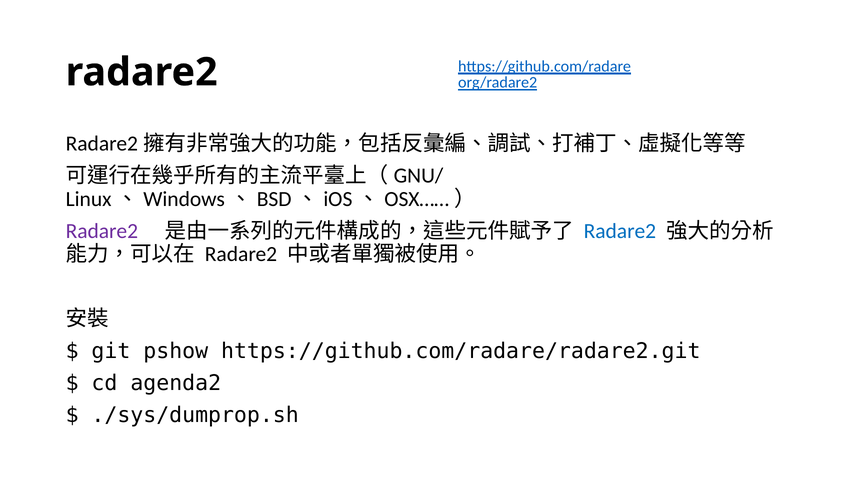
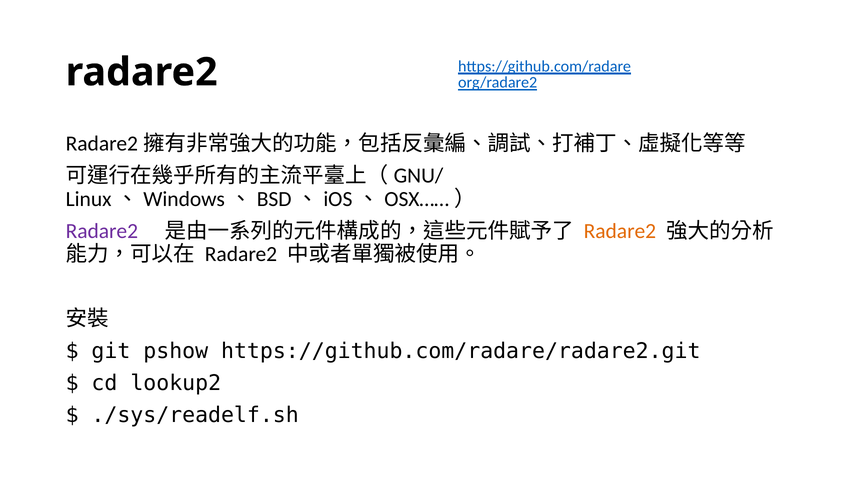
Radare2 at (620, 231) colour: blue -> orange
agenda2: agenda2 -> lookup2
./sys/dumprop.sh: ./sys/dumprop.sh -> ./sys/readelf.sh
